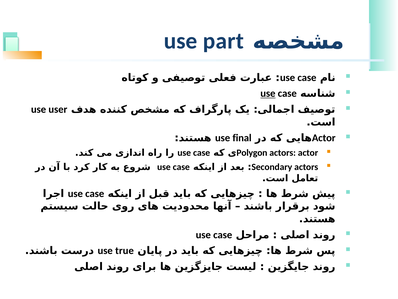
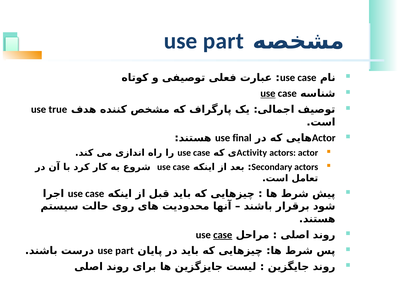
user: user -> true
Polygon: Polygon -> Activity
case at (223, 234) underline: none -> present
true at (125, 250): true -> part
